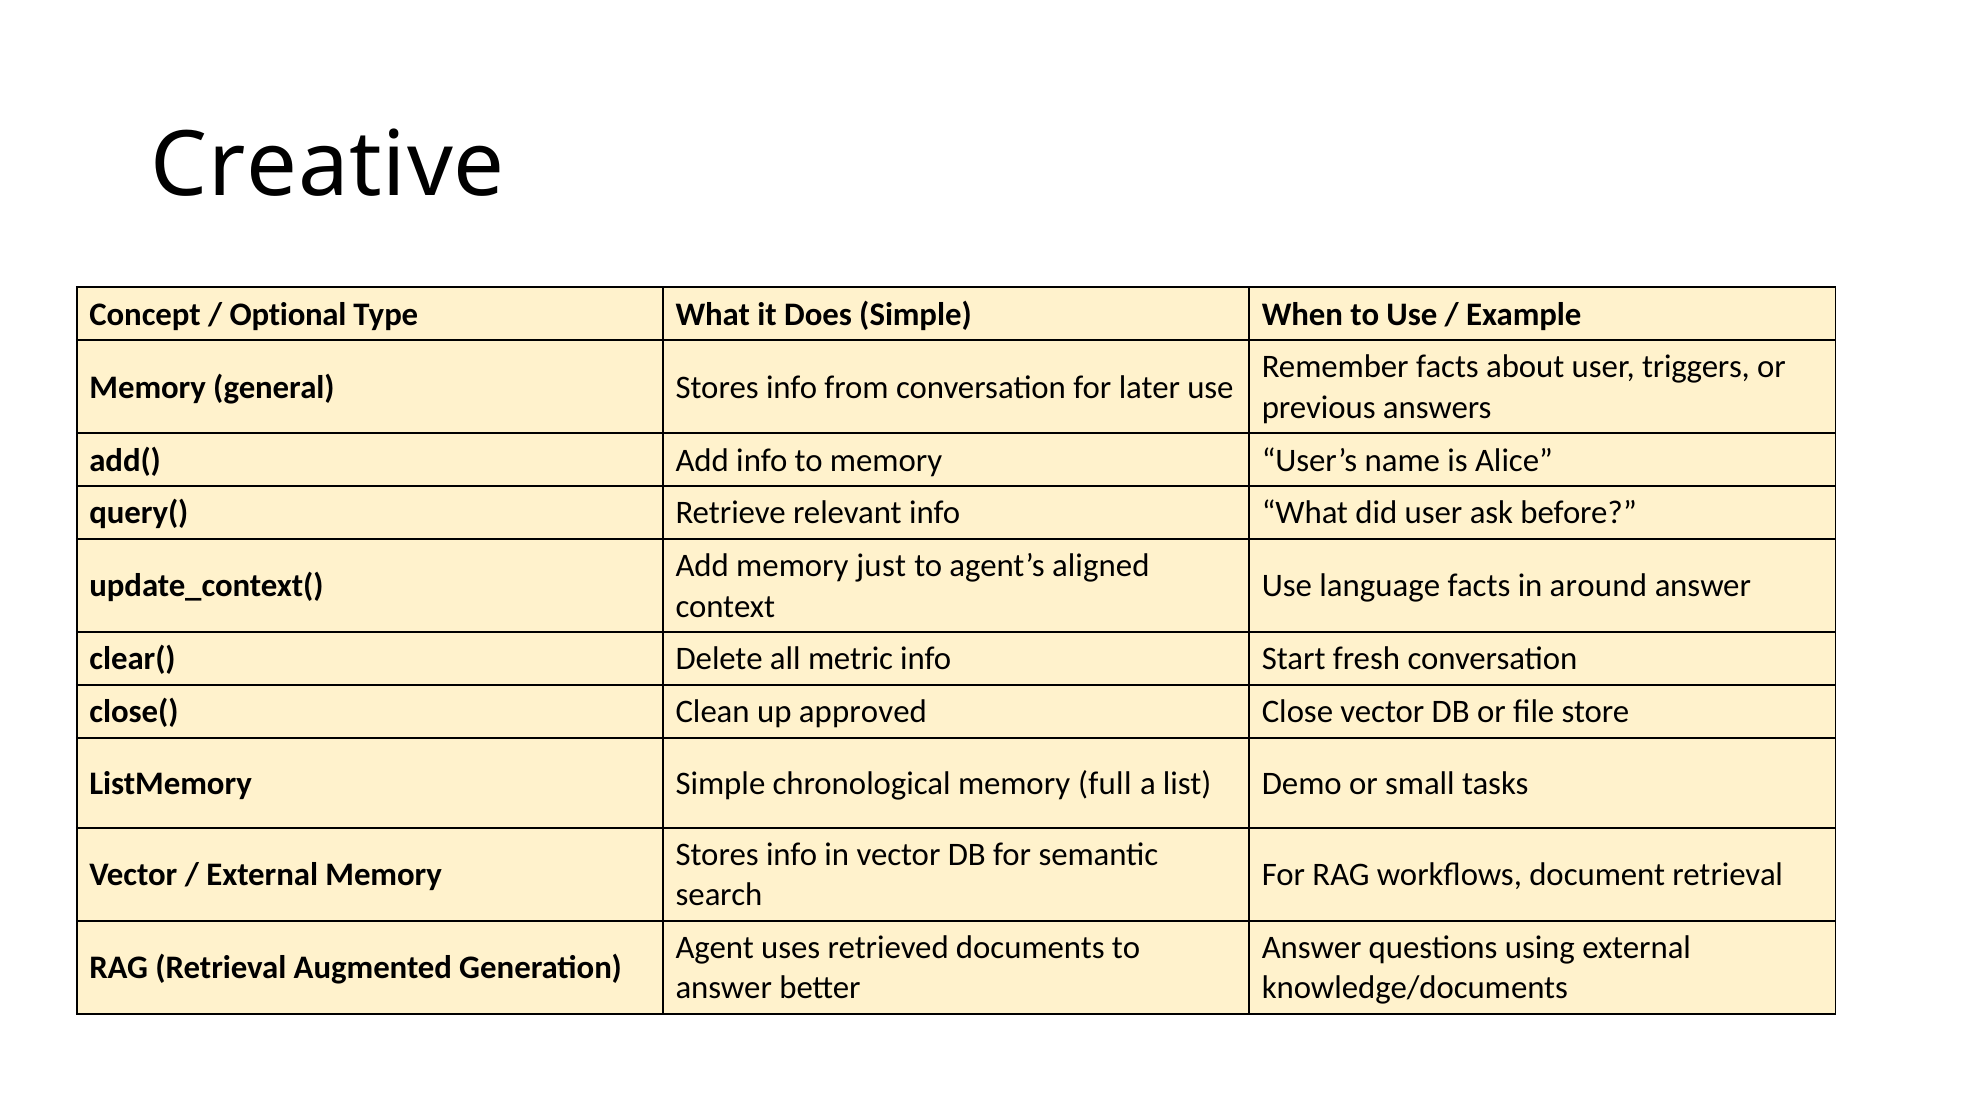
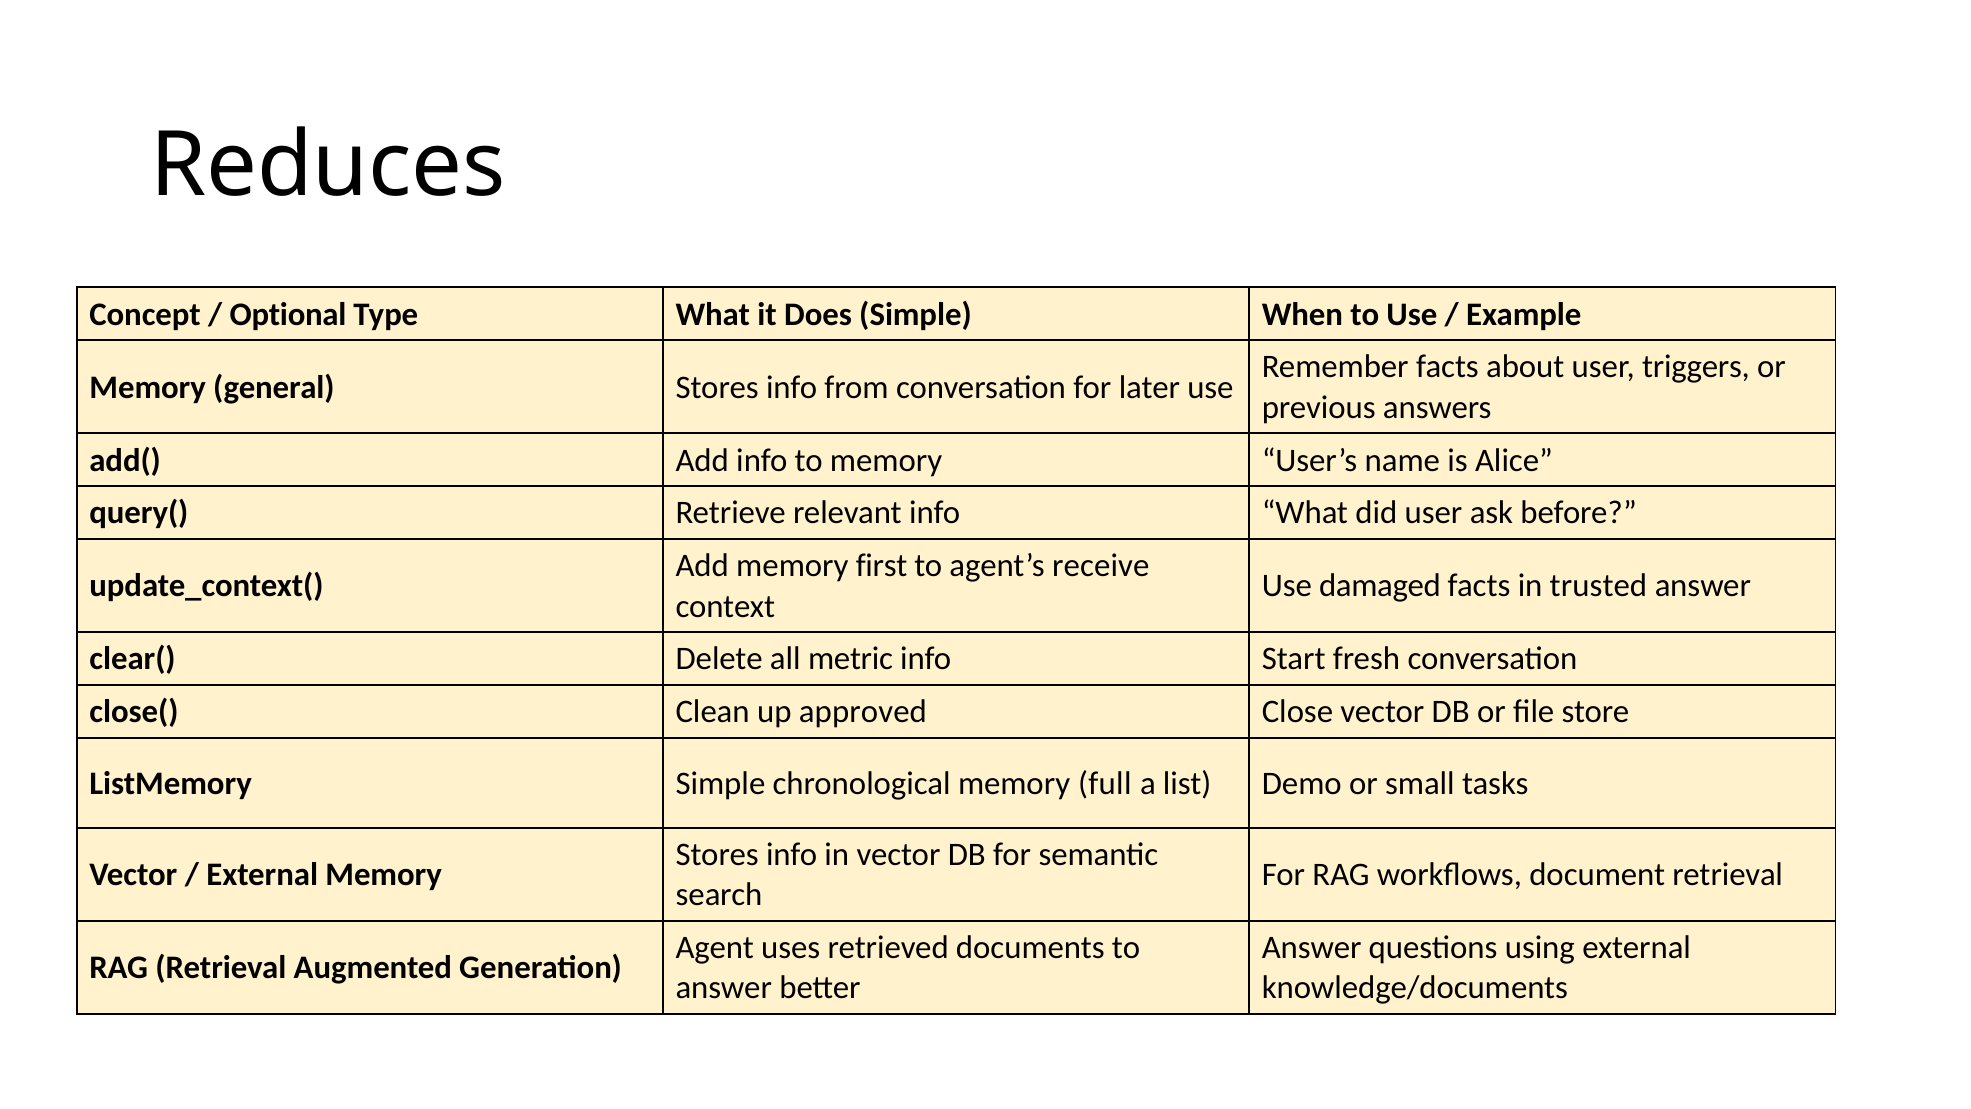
Creative: Creative -> Reduces
just: just -> first
aligned: aligned -> receive
language: language -> damaged
around: around -> trusted
